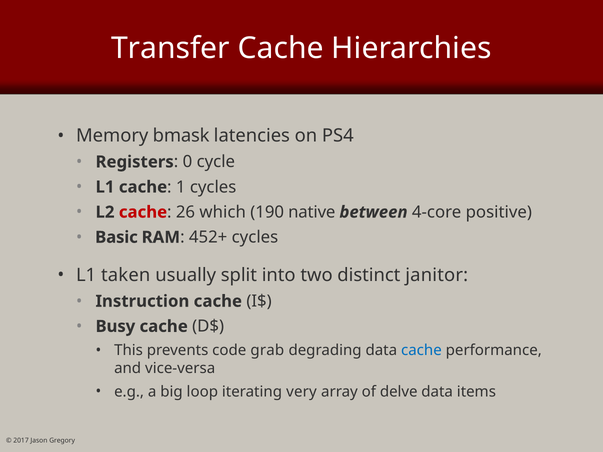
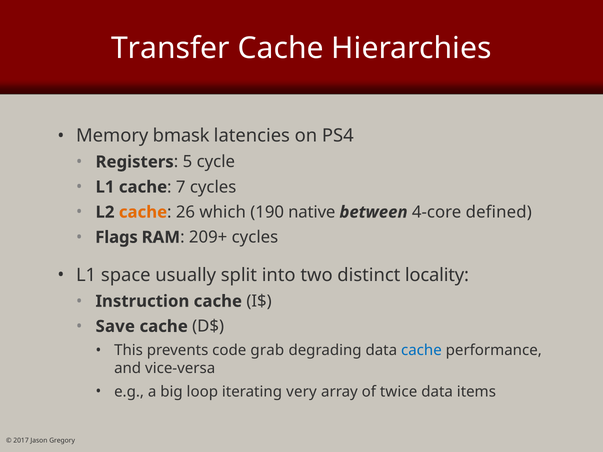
0: 0 -> 5
1: 1 -> 7
cache at (143, 212) colour: red -> orange
positive: positive -> defined
Basic: Basic -> Flags
452+: 452+ -> 209+
taken: taken -> space
janitor: janitor -> locality
Busy: Busy -> Save
delve: delve -> twice
